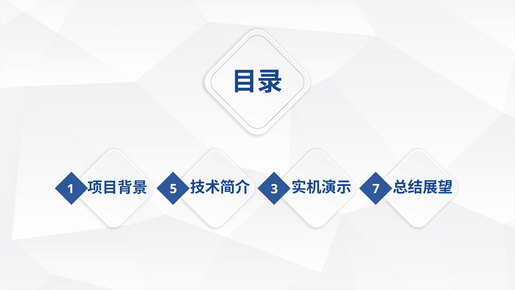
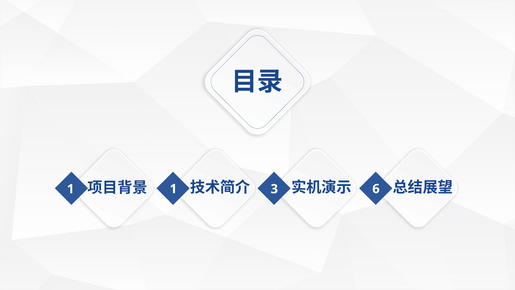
1 5: 5 -> 1
7: 7 -> 6
